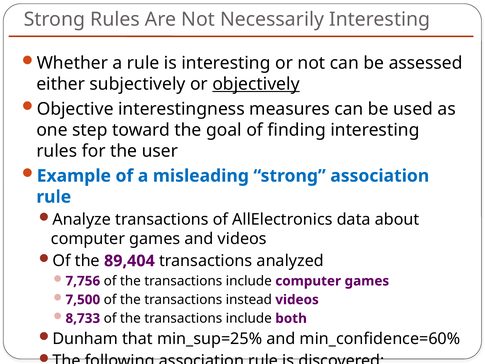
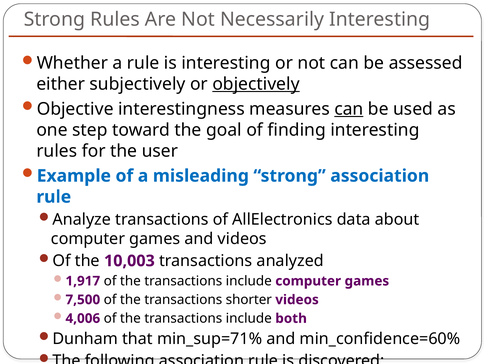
can at (349, 109) underline: none -> present
89,404: 89,404 -> 10,003
7,756: 7,756 -> 1,917
instead: instead -> shorter
8,733: 8,733 -> 4,006
min_sup=25%: min_sup=25% -> min_sup=71%
